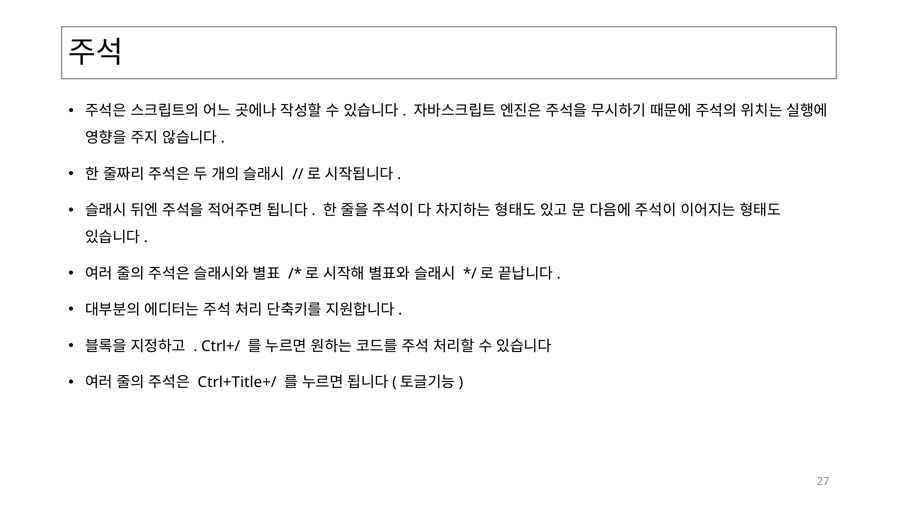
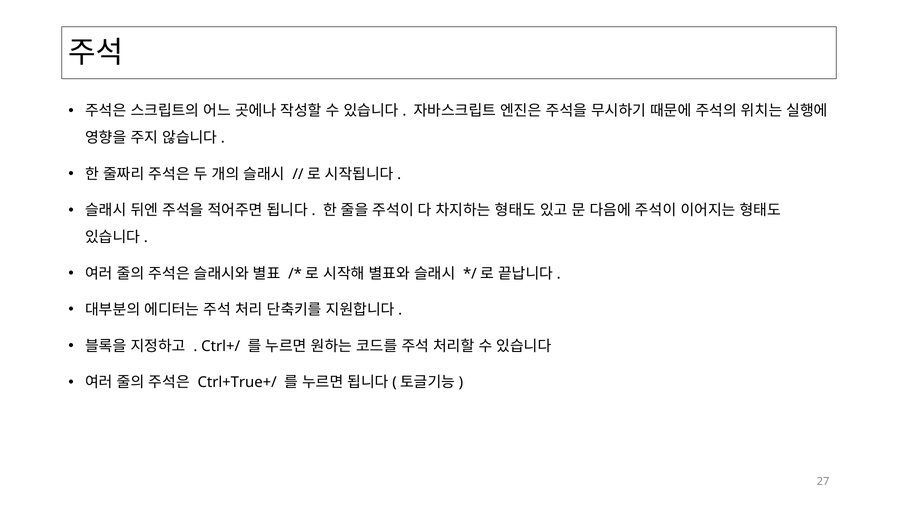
Ctrl+Title+/: Ctrl+Title+/ -> Ctrl+True+/
